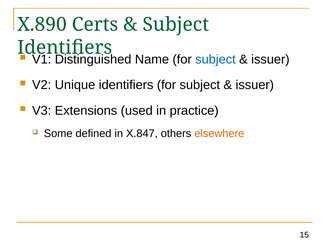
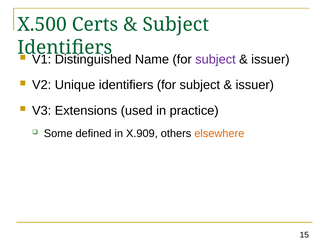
X.890: X.890 -> X.500
subject at (215, 59) colour: blue -> purple
X.847: X.847 -> X.909
